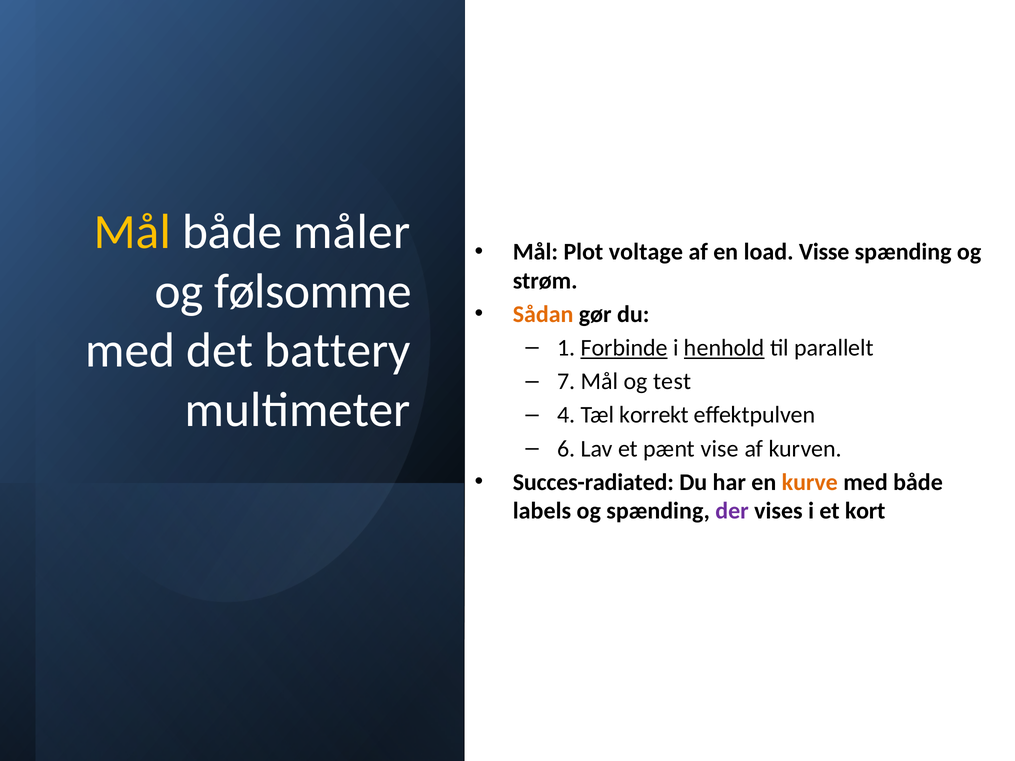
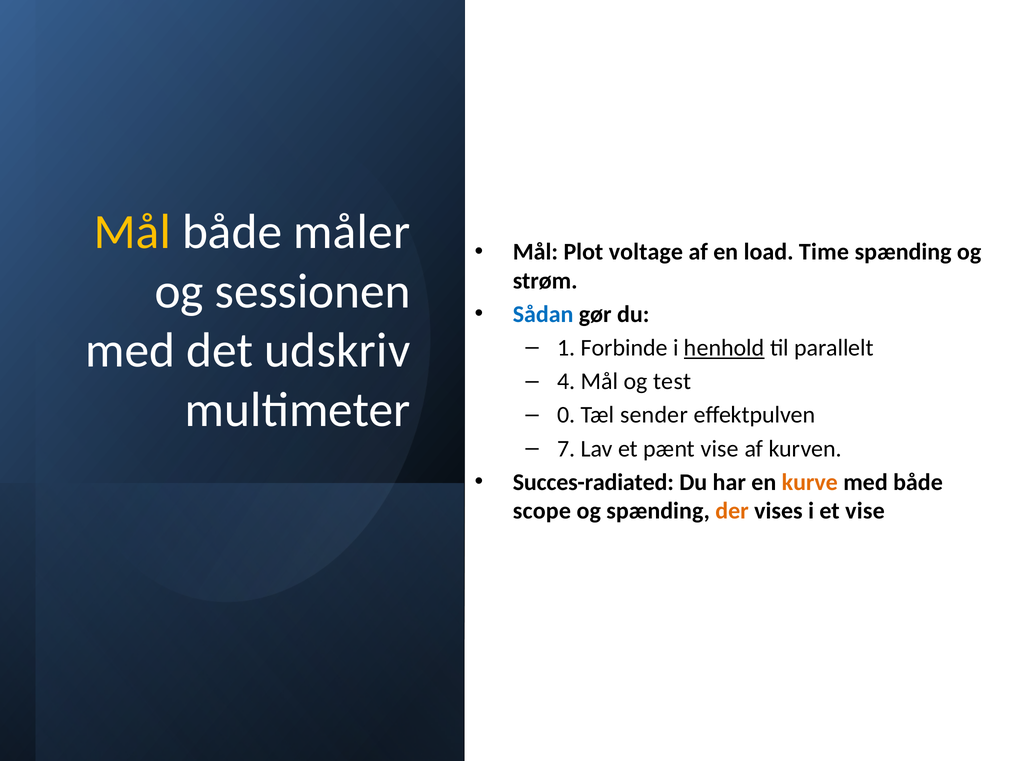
Visse: Visse -> Time
følsomme: følsomme -> sessionen
Sådan colour: orange -> blue
battery: battery -> udskriv
Forbinde underline: present -> none
7: 7 -> 4
4: 4 -> 0
korrekt: korrekt -> sender
6: 6 -> 7
labels: labels -> scope
der colour: purple -> orange
et kort: kort -> vise
